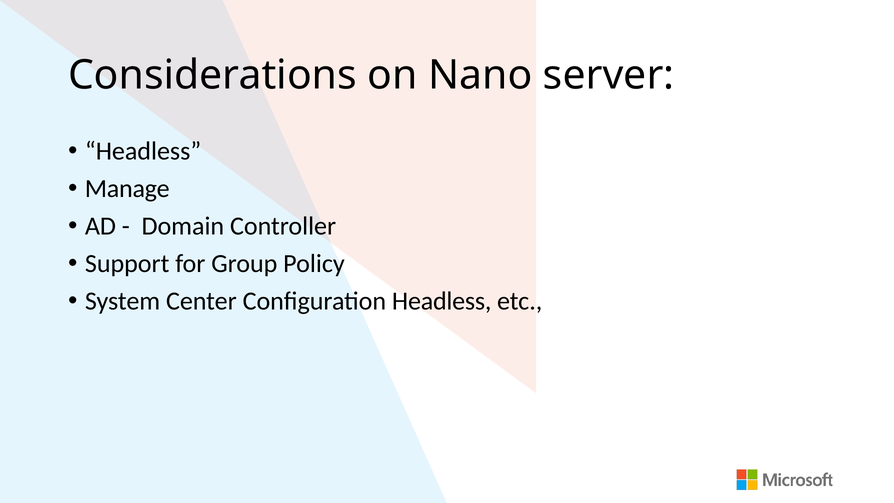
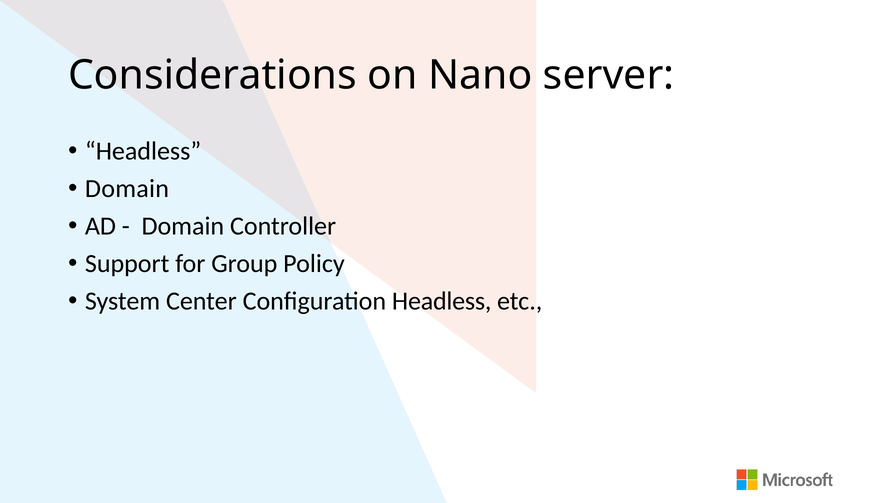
Manage at (127, 189): Manage -> Domain
